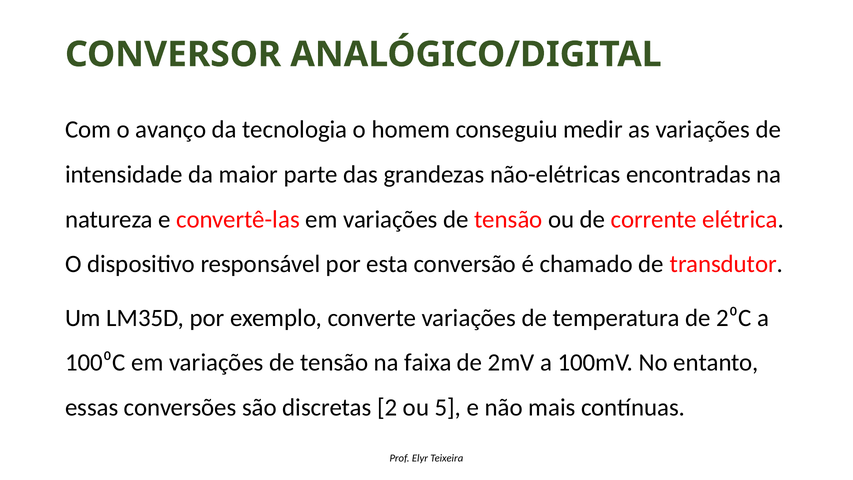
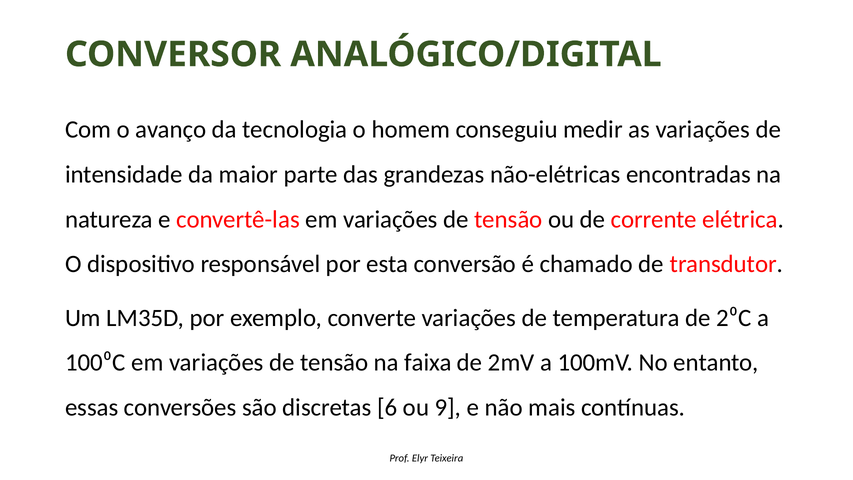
2: 2 -> 6
5: 5 -> 9
